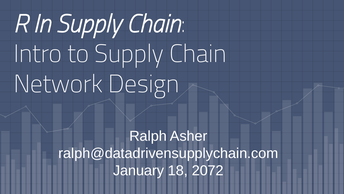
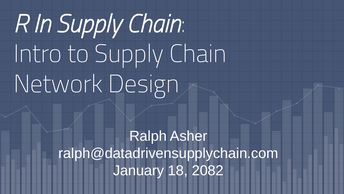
2072: 2072 -> 2082
